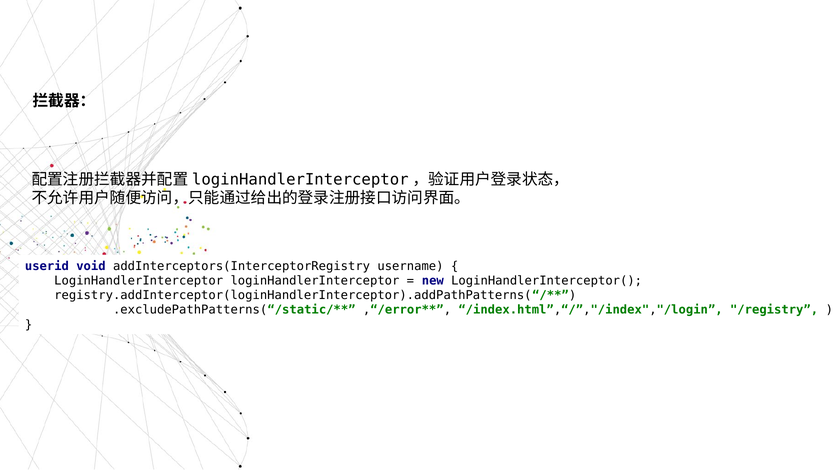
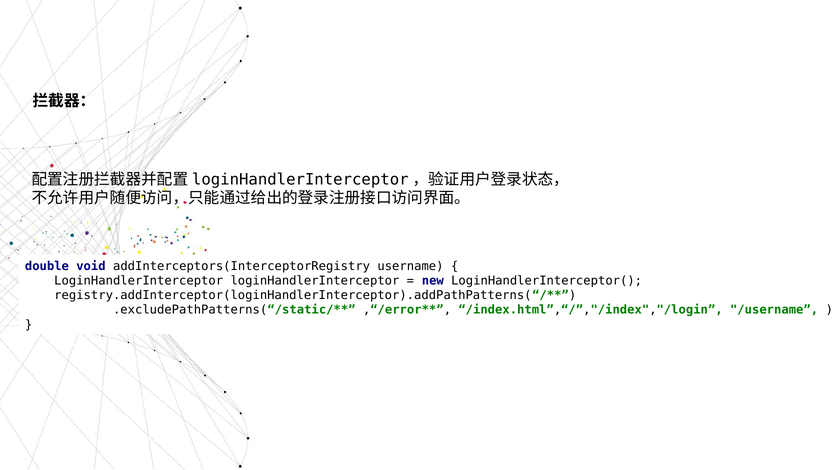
userid: userid -> double
/registry: /registry -> /username
